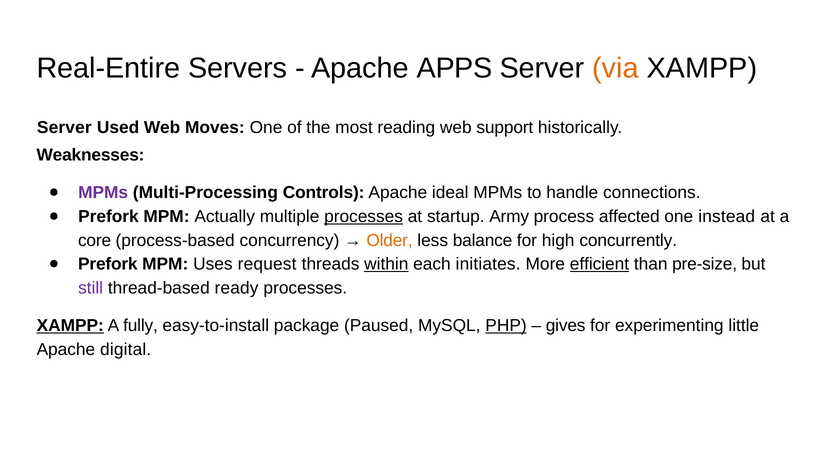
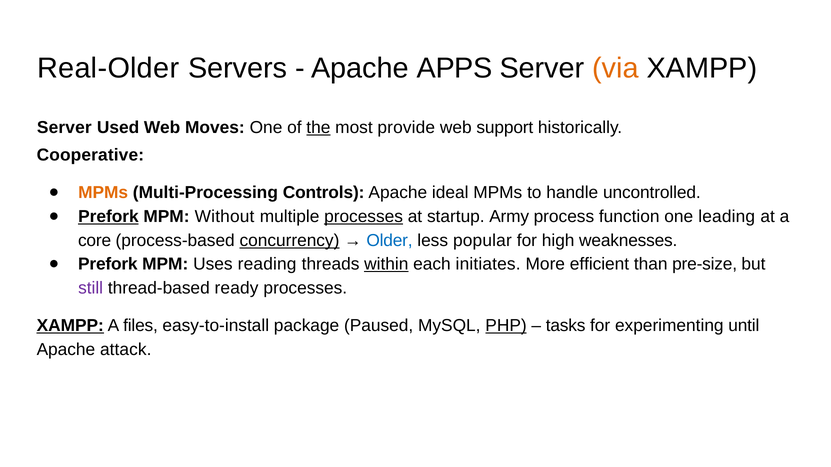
Real-Entire: Real-Entire -> Real-Older
the underline: none -> present
reading: reading -> provide
Weaknesses: Weaknesses -> Cooperative
MPMs at (103, 193) colour: purple -> orange
connections: connections -> uncontrolled
Prefork at (108, 217) underline: none -> present
Actually: Actually -> Without
affected: affected -> function
instead: instead -> leading
concurrency underline: none -> present
Older colour: orange -> blue
balance: balance -> popular
concurrently: concurrently -> weaknesses
request: request -> reading
efficient underline: present -> none
fully: fully -> files
gives: gives -> tasks
little: little -> until
digital: digital -> attack
